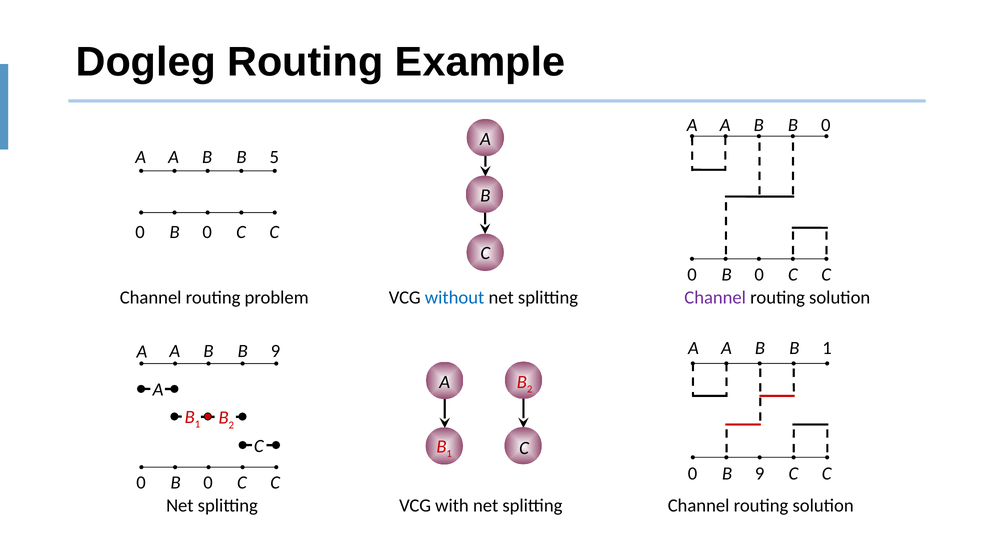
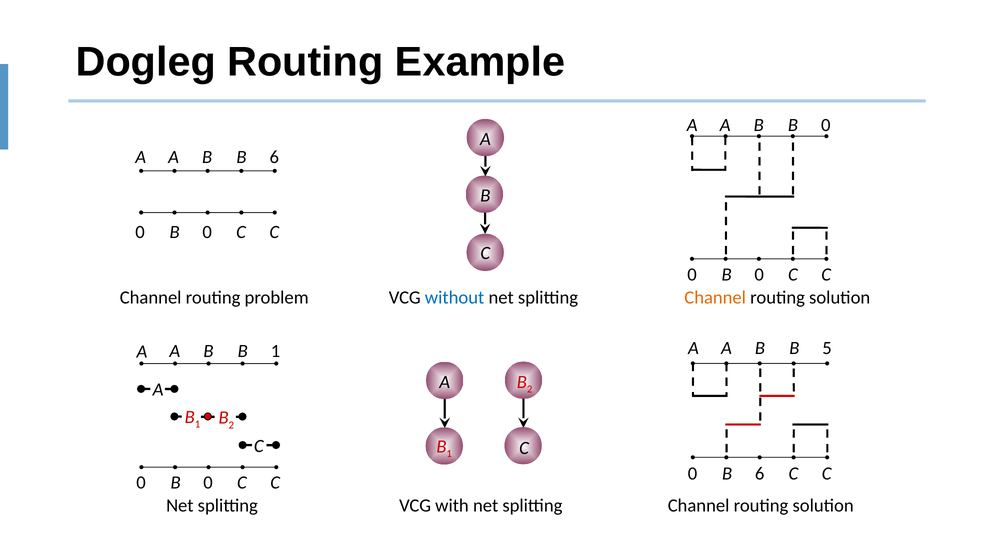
B B 5: 5 -> 6
Channel at (715, 297) colour: purple -> orange
B B 1: 1 -> 5
B B 9: 9 -> 1
9 at (760, 474): 9 -> 6
